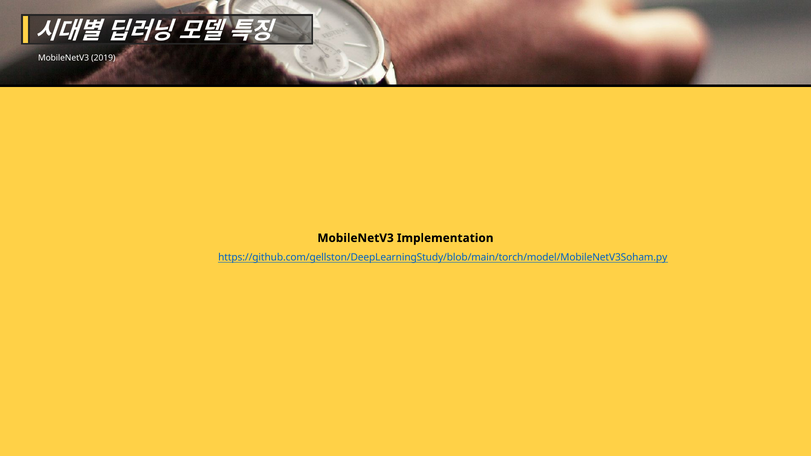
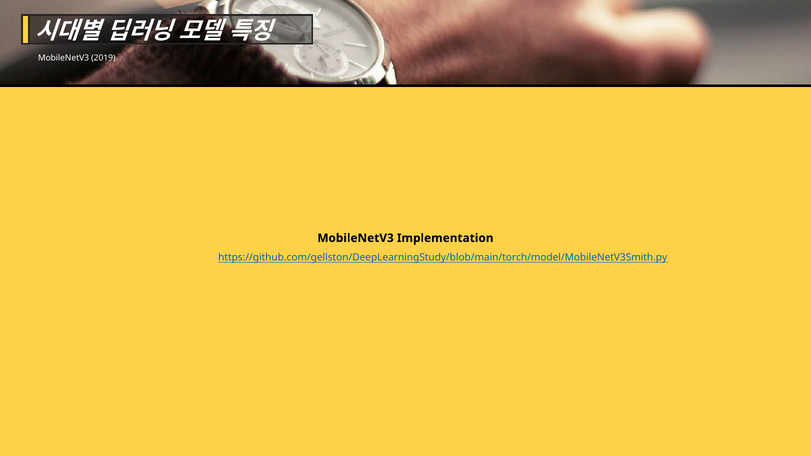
https://github.com/gellston/DeepLearningStudy/blob/main/torch/model/MobileNetV3Soham.py: https://github.com/gellston/DeepLearningStudy/blob/main/torch/model/MobileNetV3Soham.py -> https://github.com/gellston/DeepLearningStudy/blob/main/torch/model/MobileNetV3Smith.py
